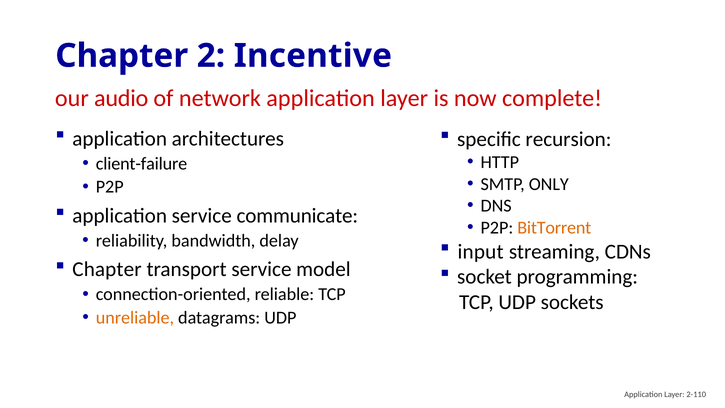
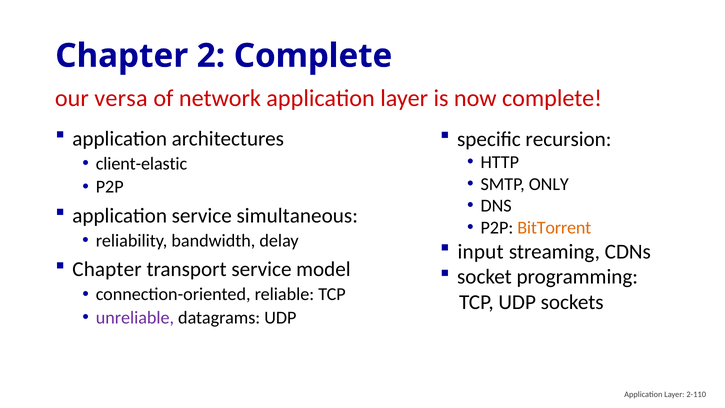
2 Incentive: Incentive -> Complete
audio: audio -> versa
client-failure: client-failure -> client-elastic
communicate: communicate -> simultaneous
unreliable colour: orange -> purple
